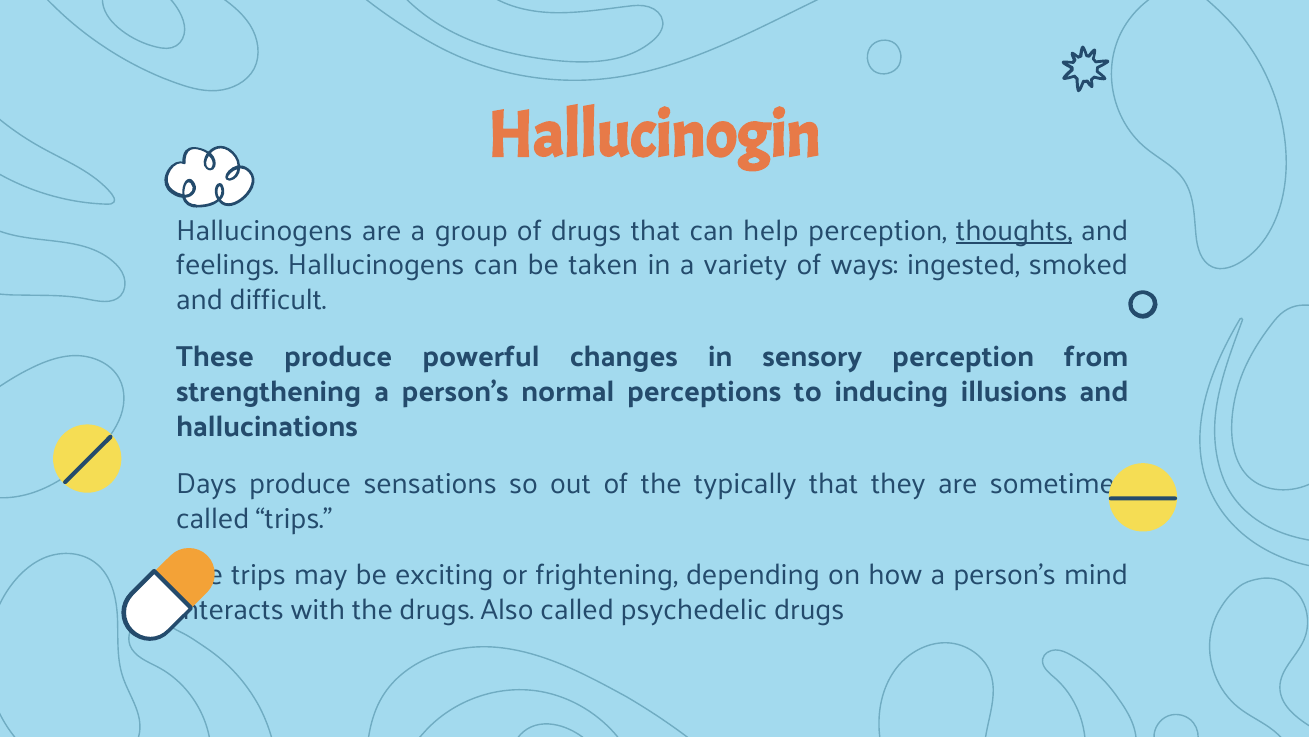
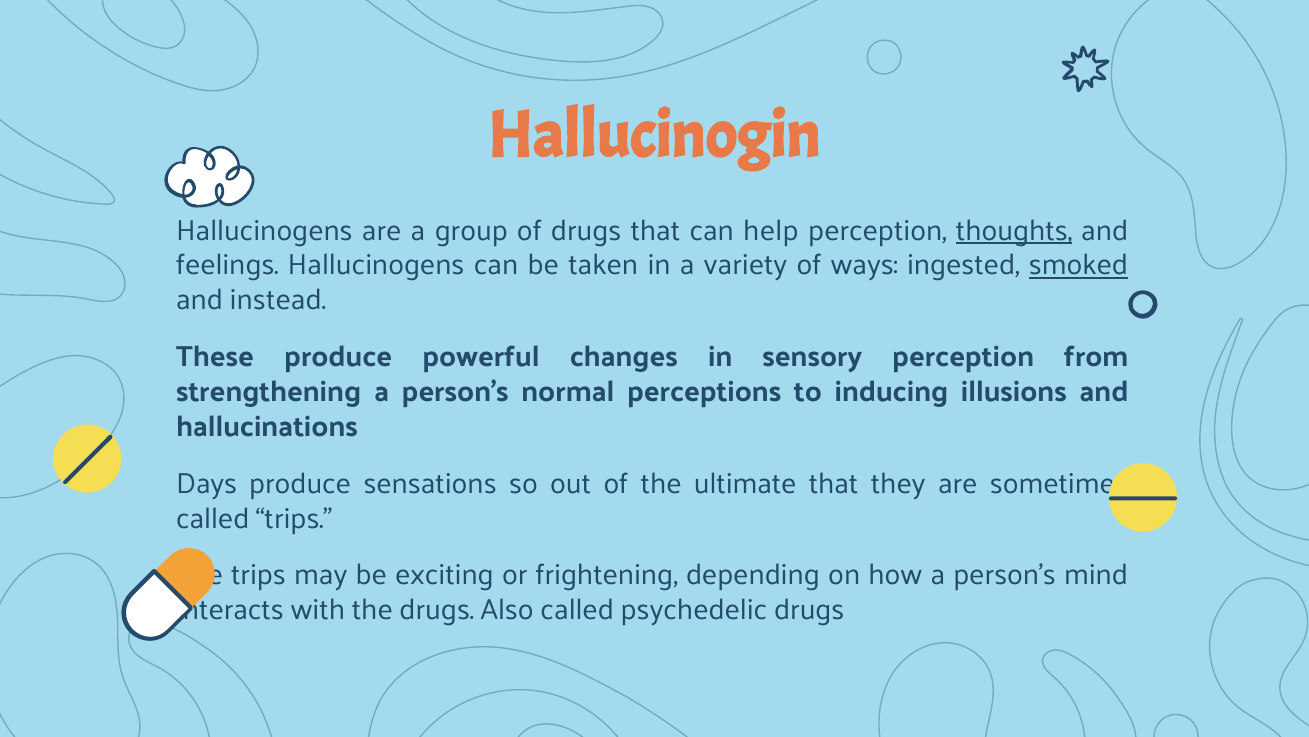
smoked underline: none -> present
difficult: difficult -> instead
typically: typically -> ultimate
